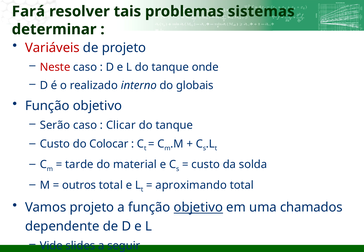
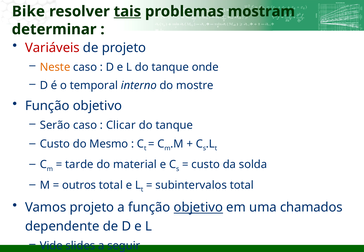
Fará: Fará -> Bike
tais underline: none -> present
sistemas: sistemas -> mostram
Neste colour: red -> orange
realizado: realizado -> temporal
globais: globais -> mostre
Colocar: Colocar -> Mesmo
aproximando: aproximando -> subintervalos
